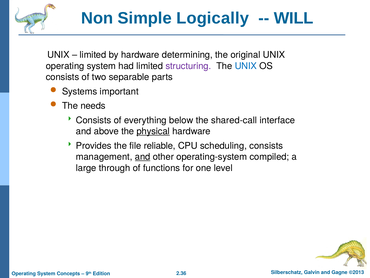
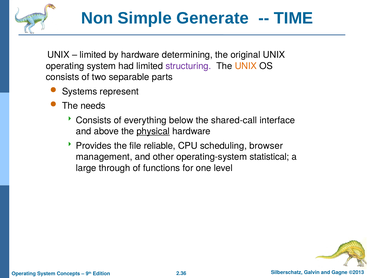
Logically: Logically -> Generate
WILL: WILL -> TIME
UNIX at (246, 66) colour: blue -> orange
important: important -> represent
scheduling consists: consists -> browser
and at (143, 157) underline: present -> none
compiled: compiled -> statistical
